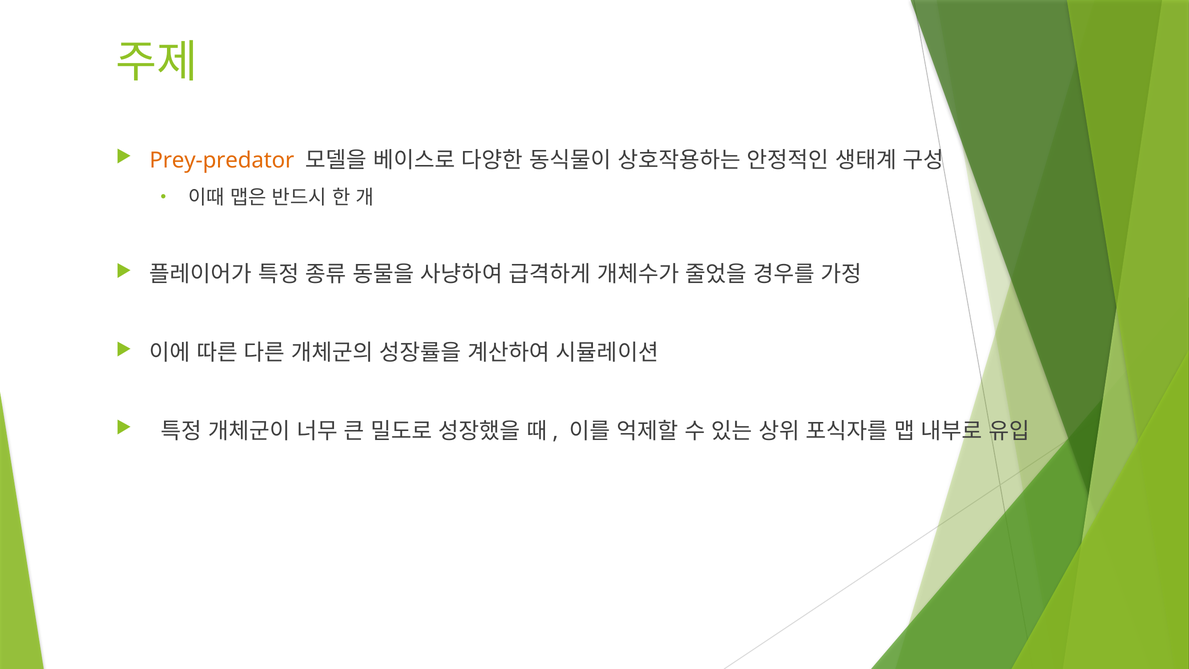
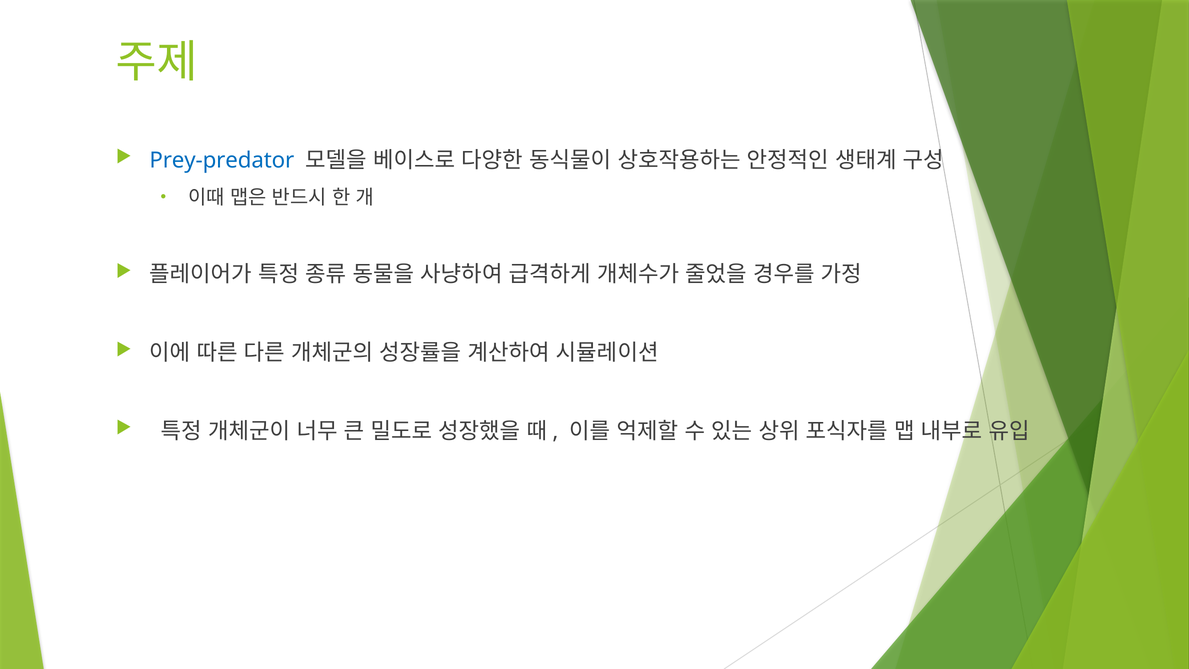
Prey-predator colour: orange -> blue
